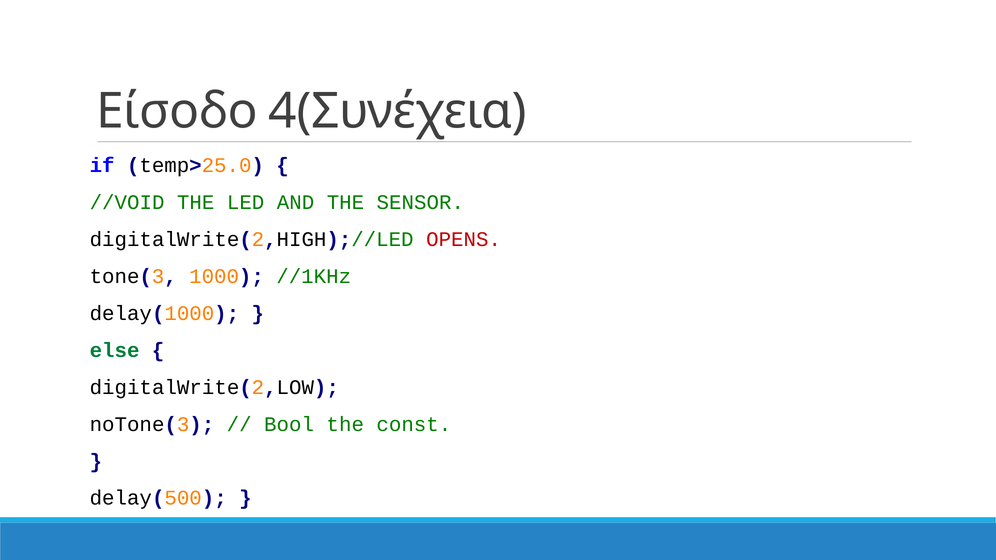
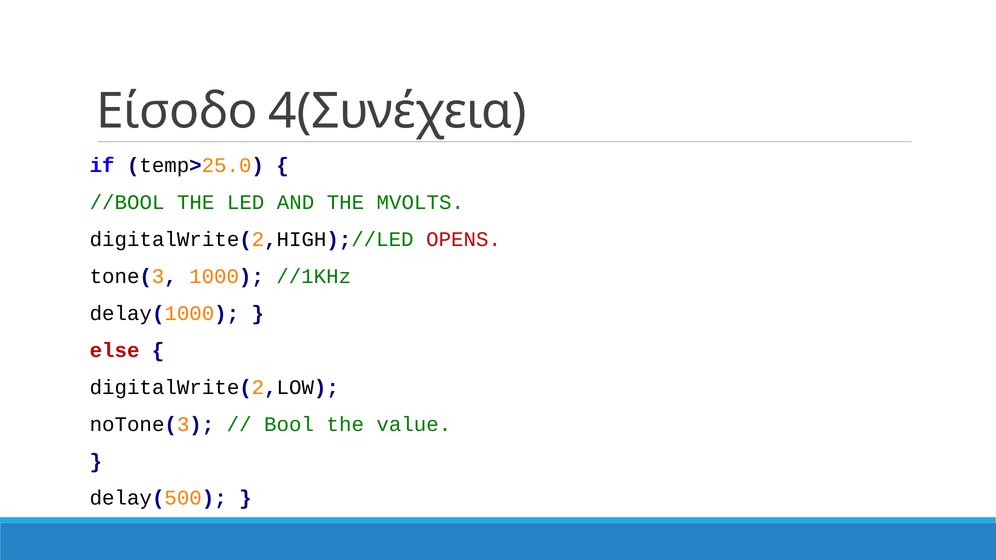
//VOID: //VOID -> //BOOL
SENSOR: SENSOR -> MVOLTS
else colour: green -> red
const: const -> value
